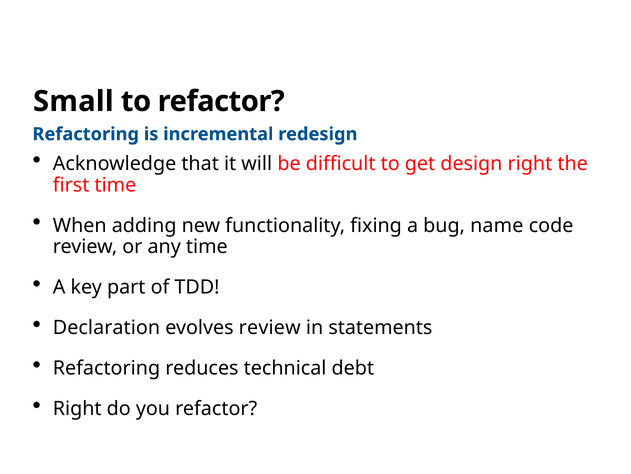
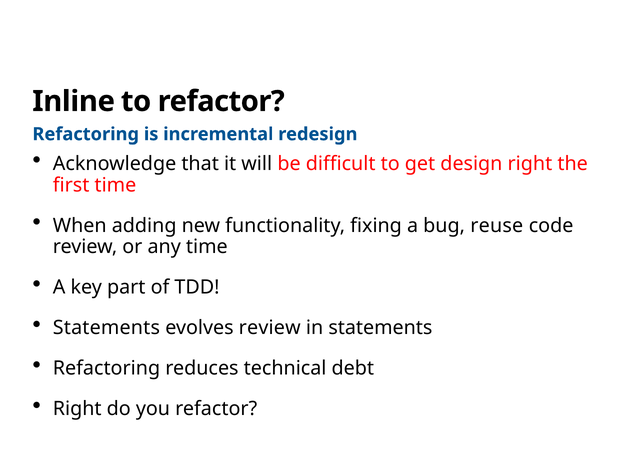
Small: Small -> Inline
name: name -> reuse
Declaration at (106, 327): Declaration -> Statements
